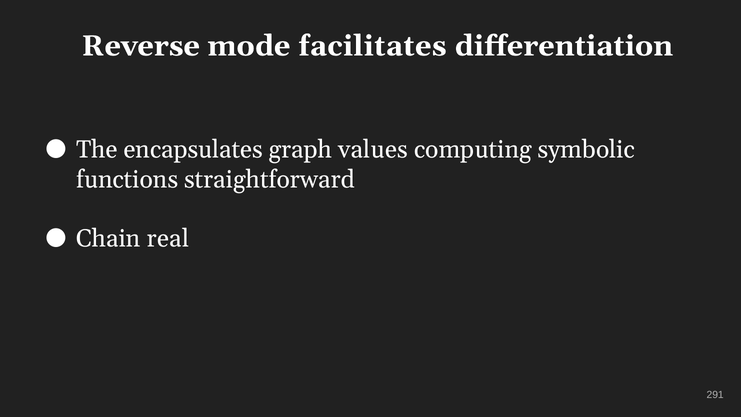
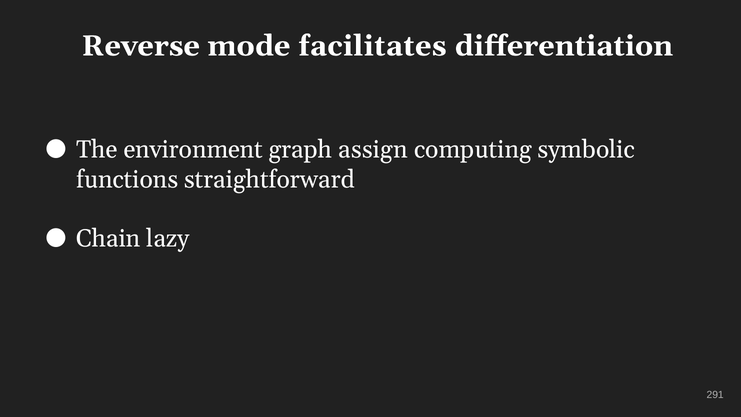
encapsulates: encapsulates -> environment
values: values -> assign
real: real -> lazy
